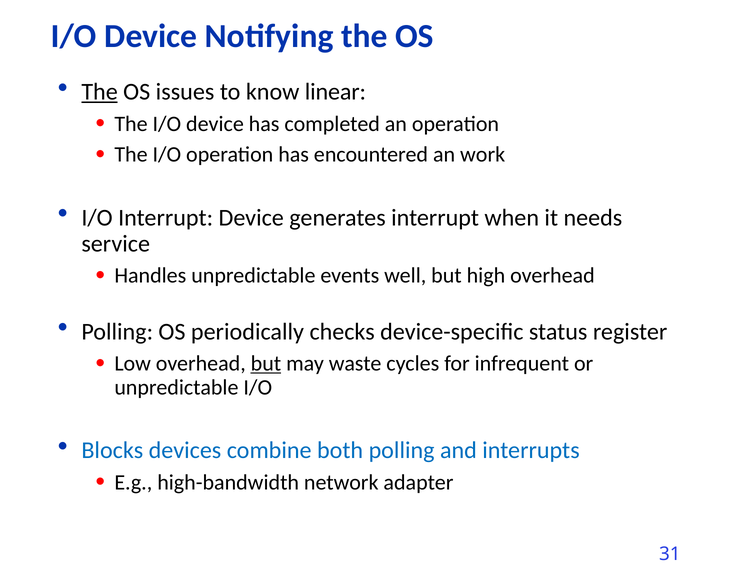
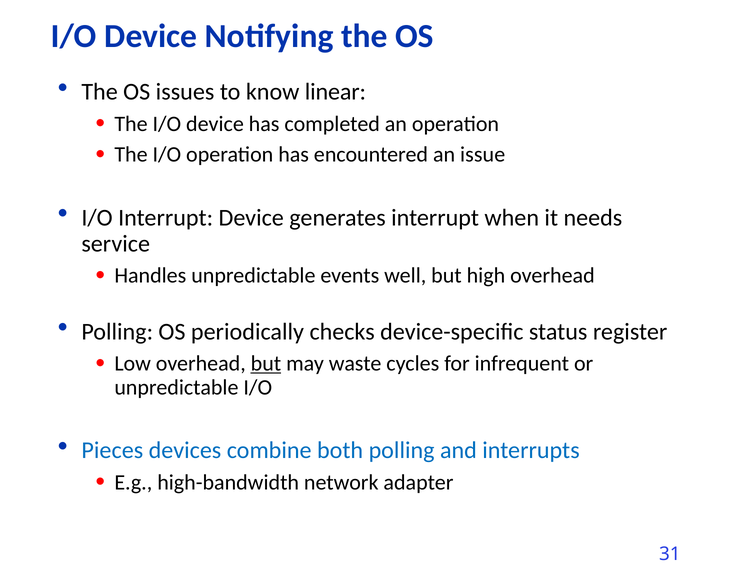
The at (100, 92) underline: present -> none
work: work -> issue
Blocks: Blocks -> Pieces
